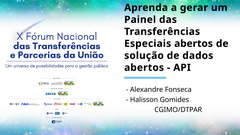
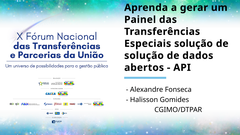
Especiais abertos: abertos -> solução
